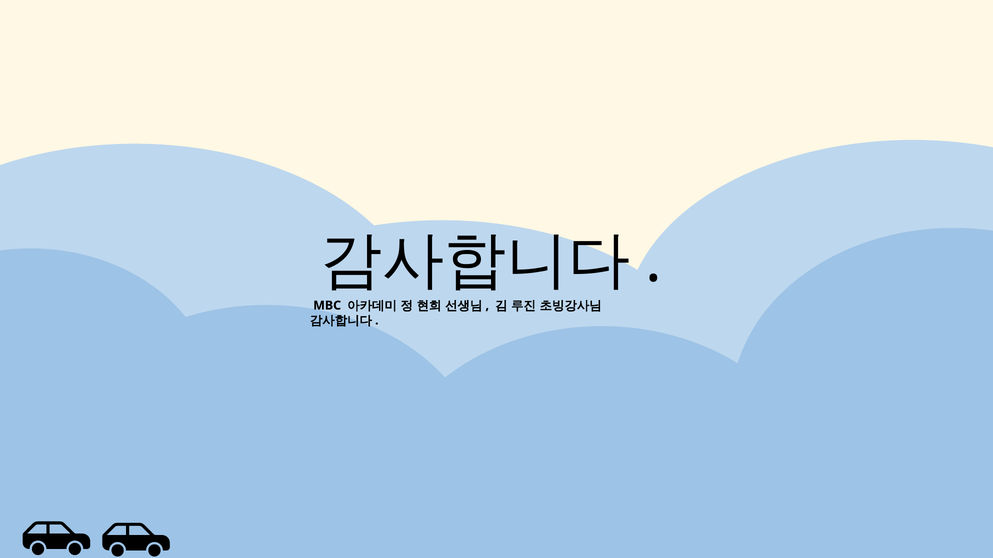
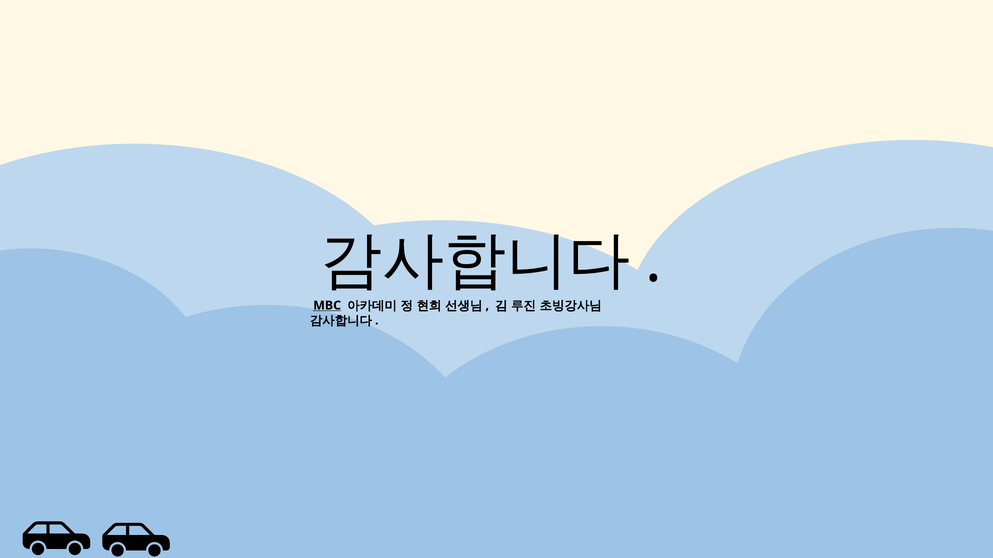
MBC underline: none -> present
